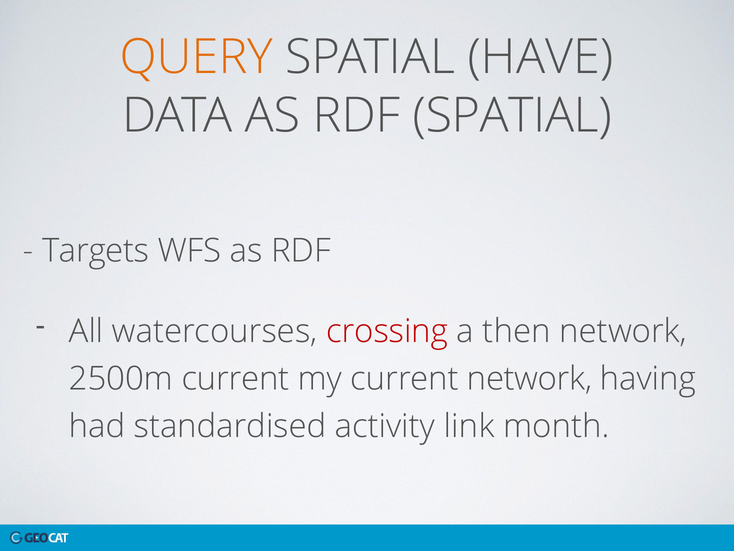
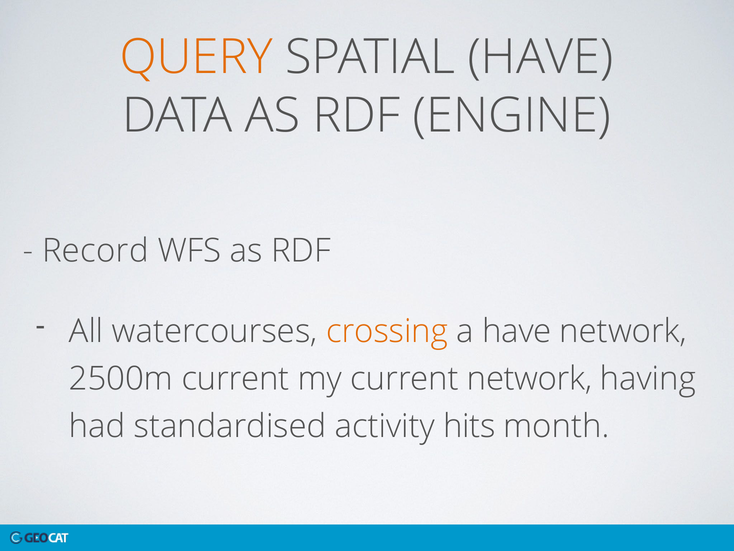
RDF SPATIAL: SPATIAL -> ENGINE
Targets: Targets -> Record
crossing colour: red -> orange
a then: then -> have
link: link -> hits
